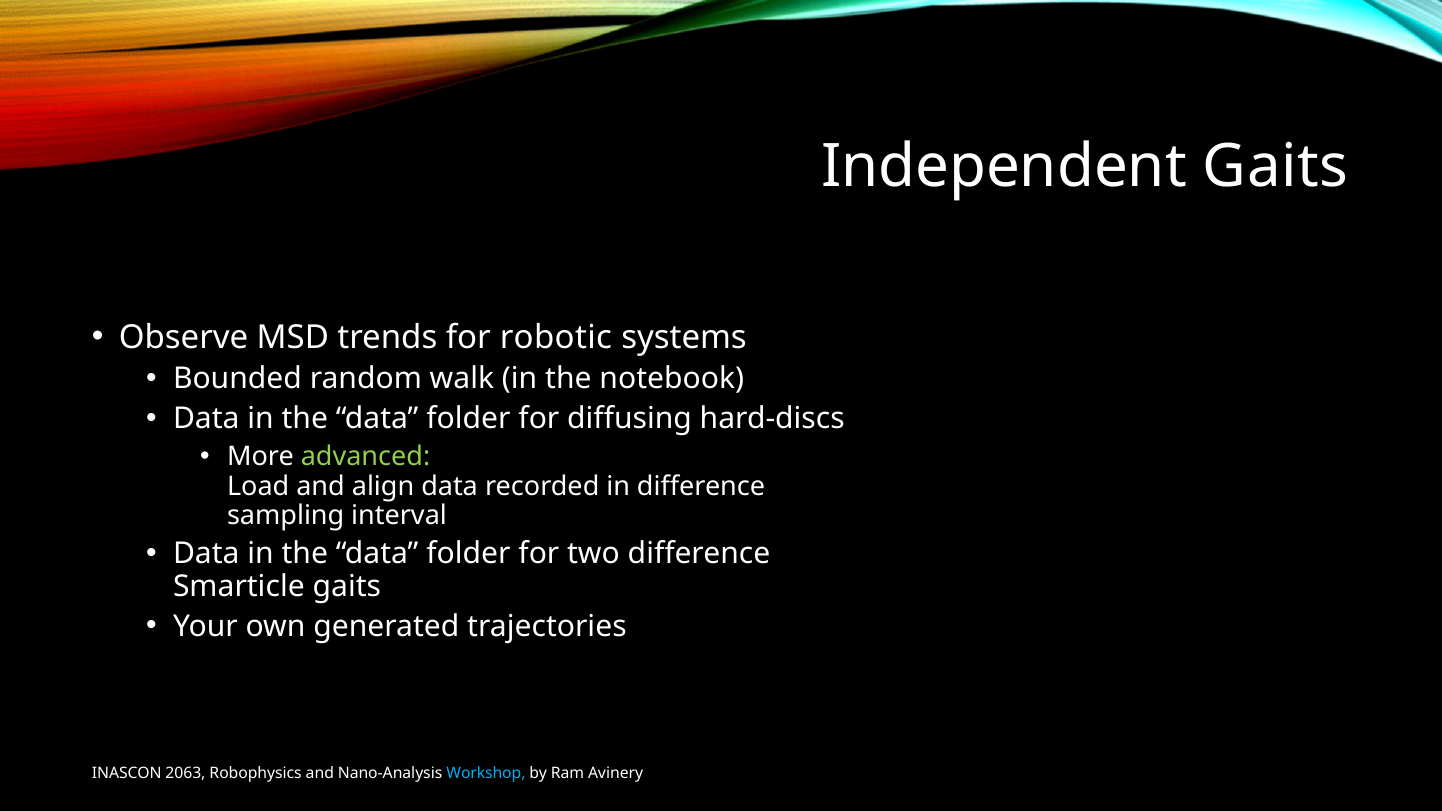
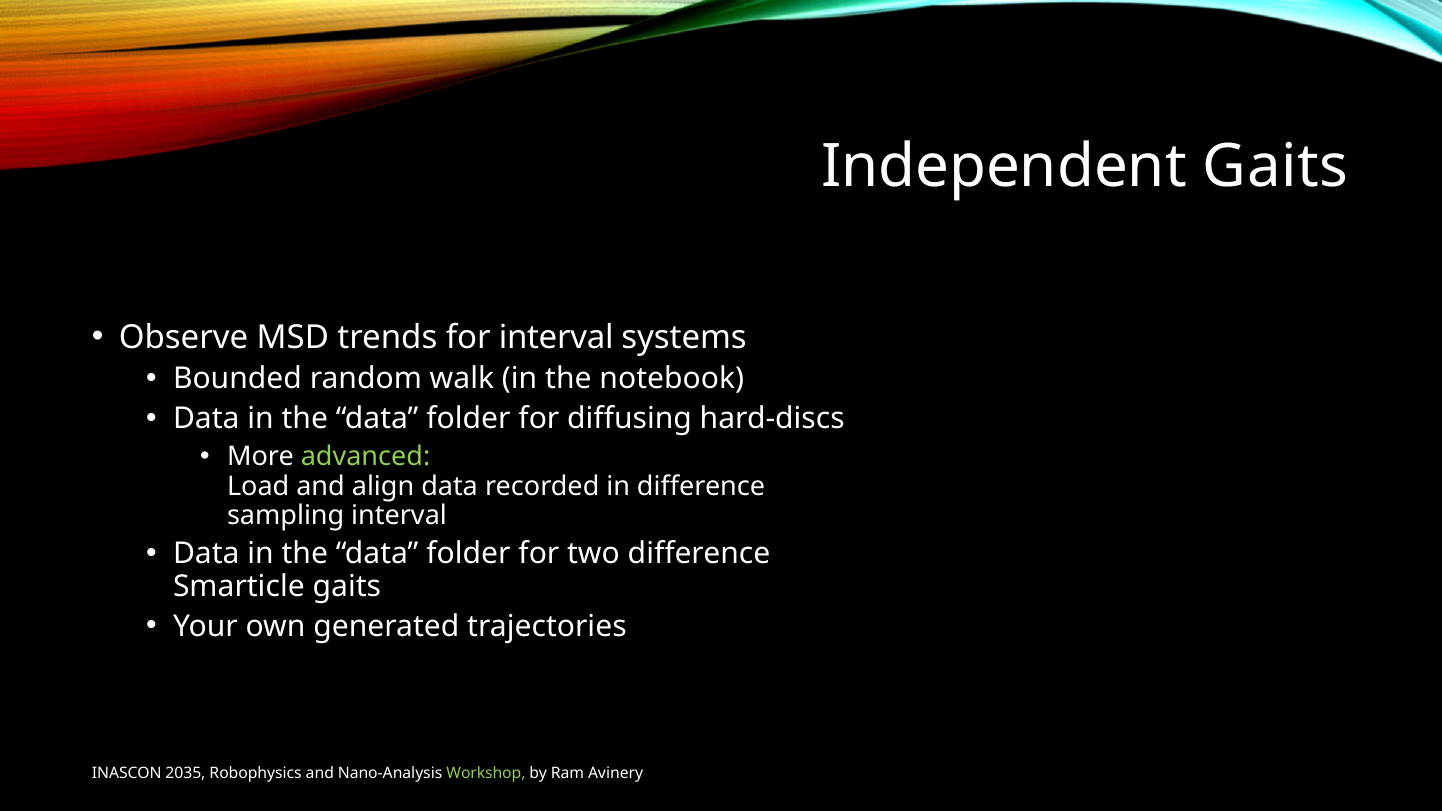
for robotic: robotic -> interval
2063: 2063 -> 2035
Workshop colour: light blue -> light green
